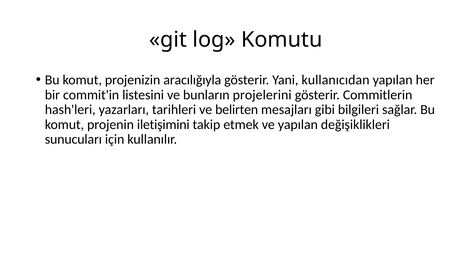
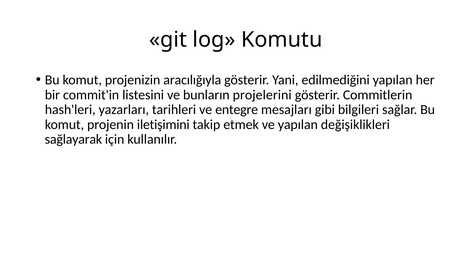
kullanıcıdan: kullanıcıdan -> edilmediğini
belirten: belirten -> entegre
sunucuları: sunucuları -> sağlayarak
